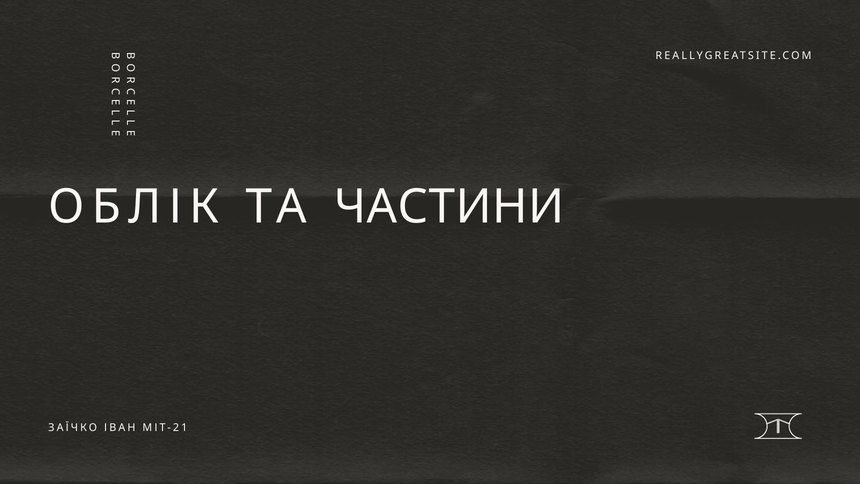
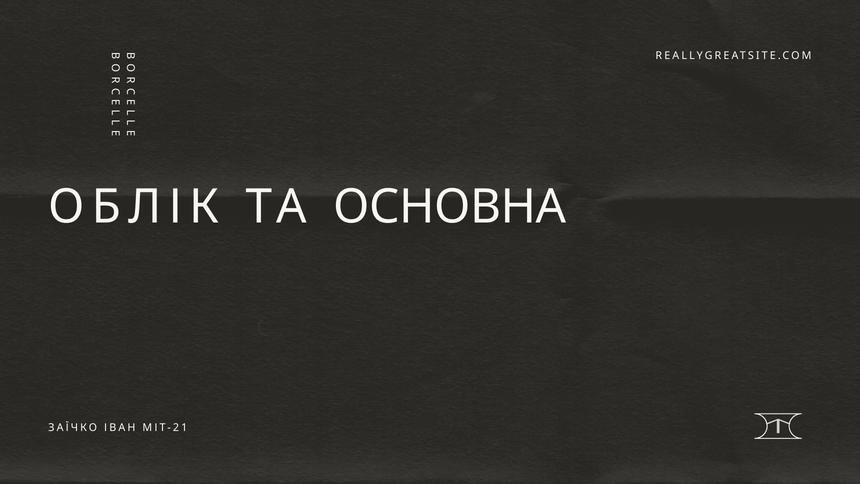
ЧАСТИНИ: ЧАСТИНИ -> ОСНОВНА
